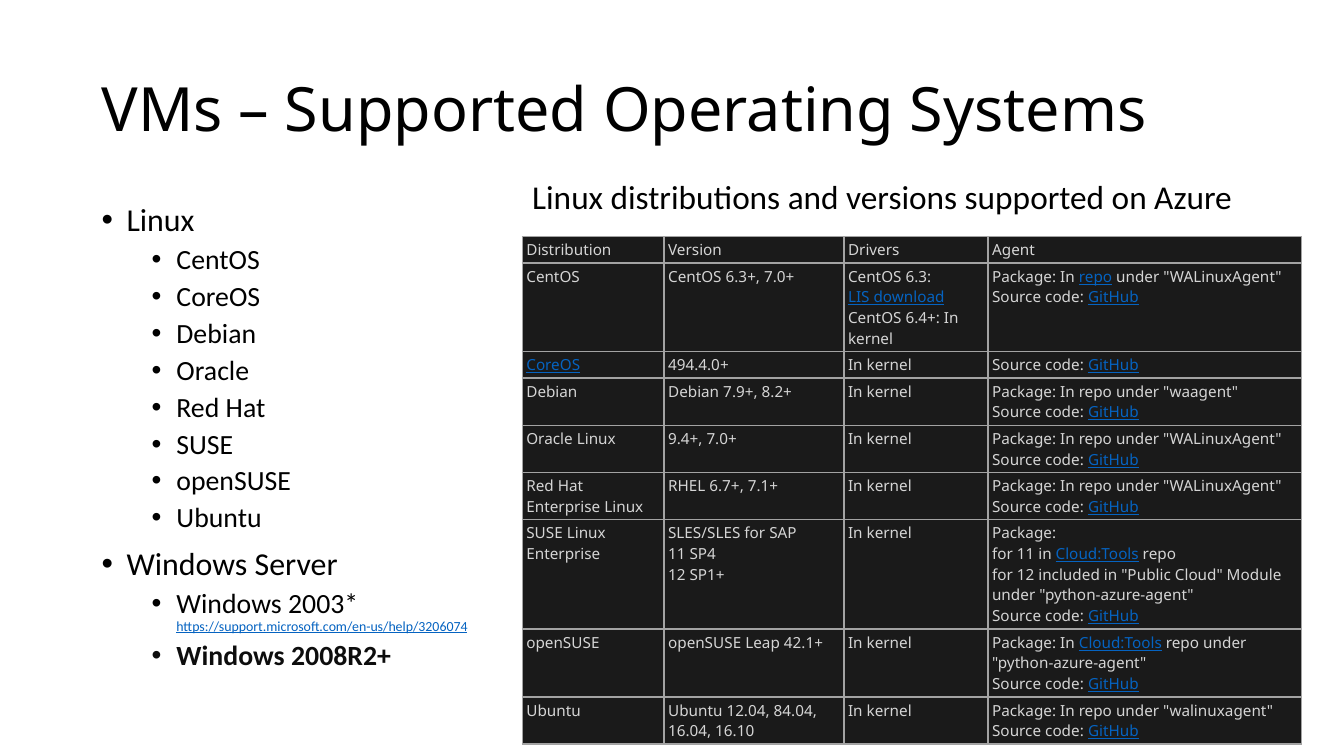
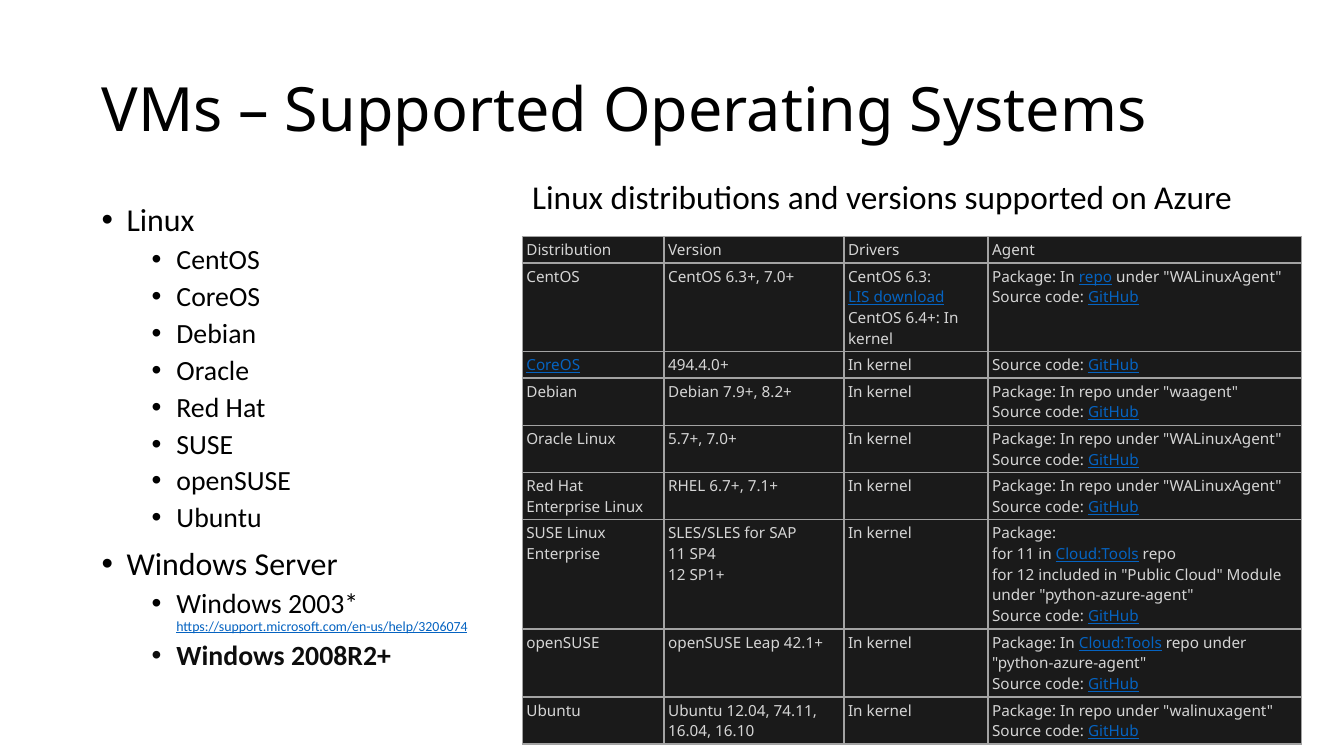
9.4+: 9.4+ -> 5.7+
84.04: 84.04 -> 74.11
